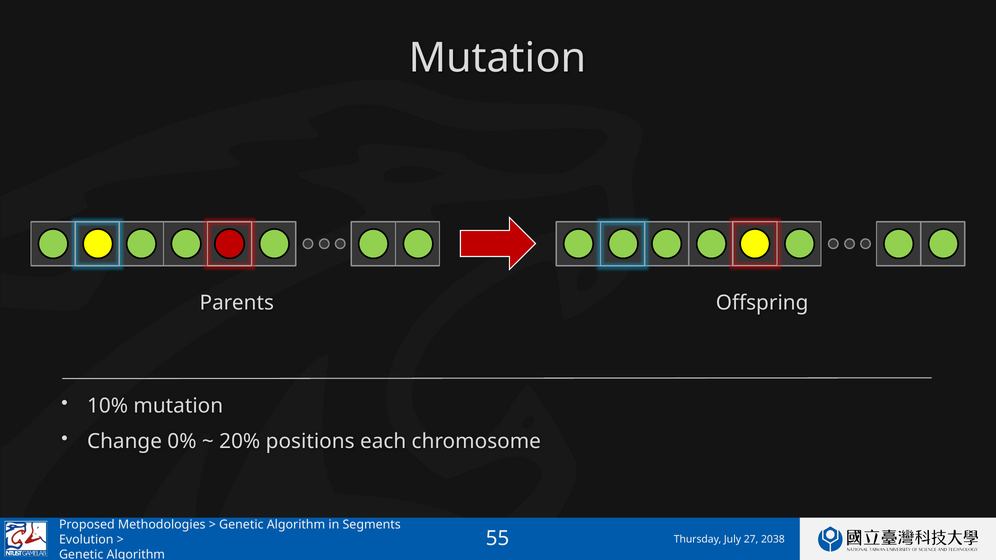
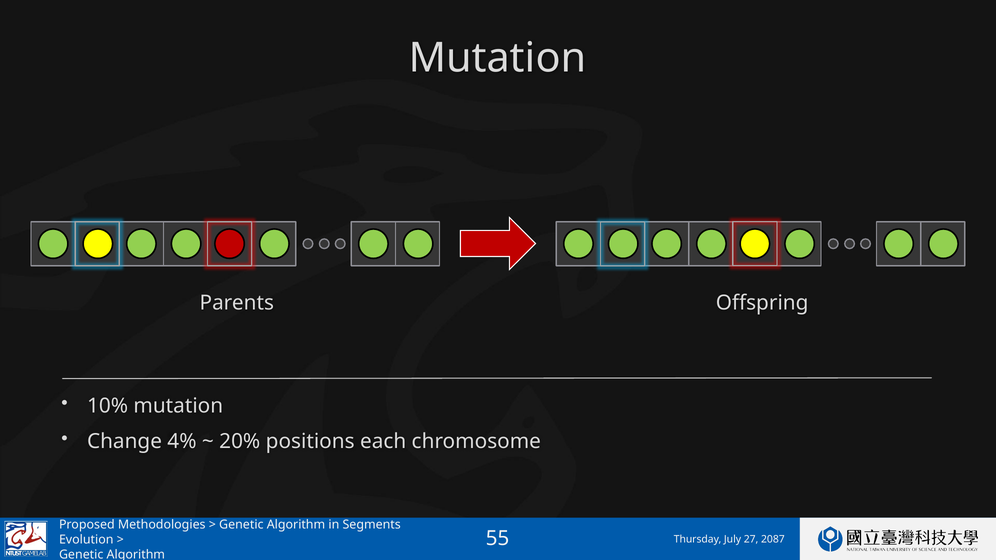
0%: 0% -> 4%
2038: 2038 -> 2087
